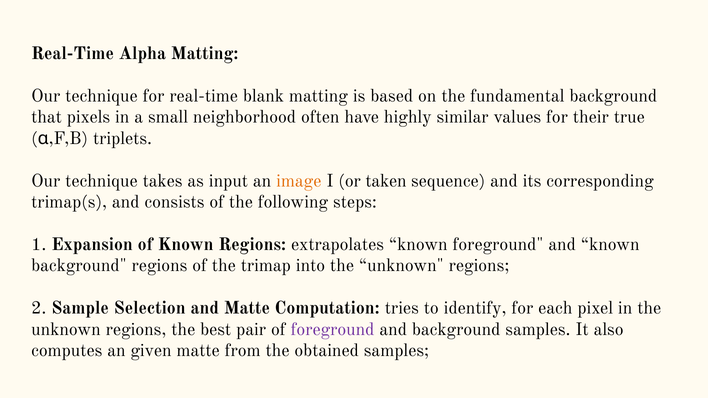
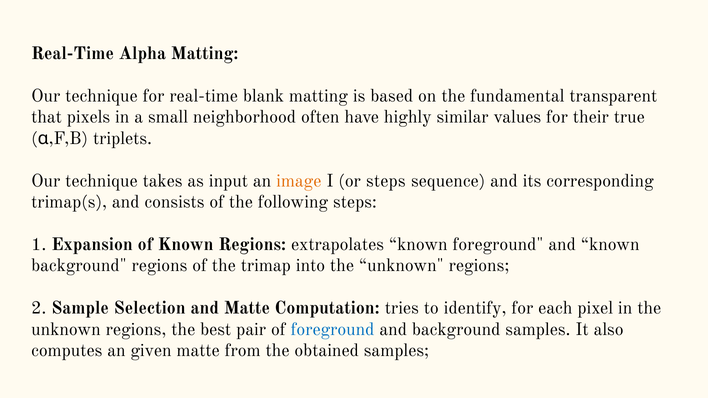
fundamental background: background -> transparent
or taken: taken -> steps
foreground at (333, 330) colour: purple -> blue
